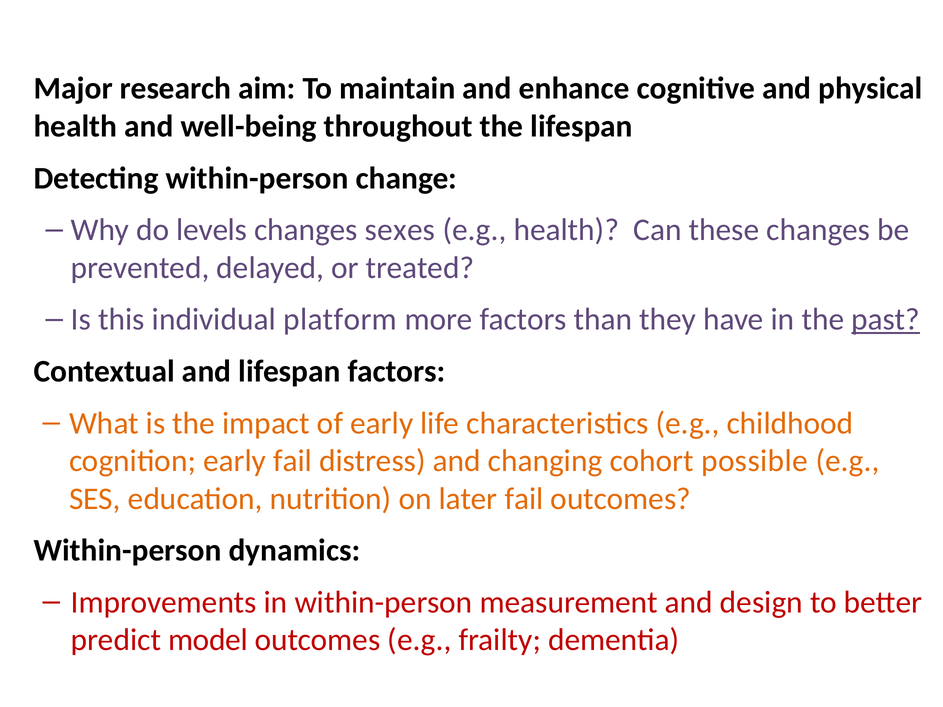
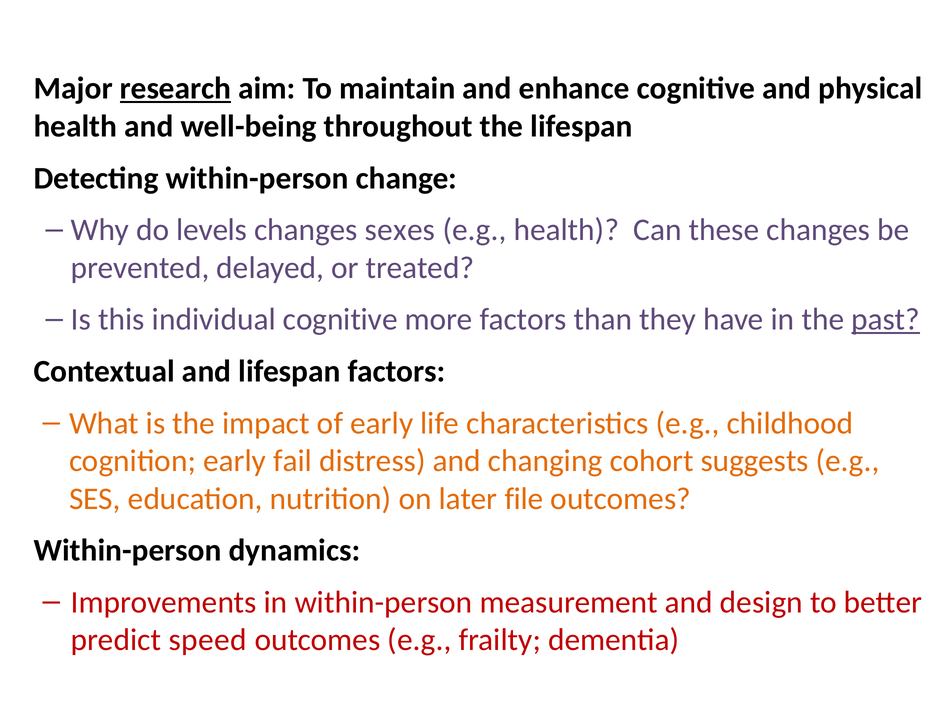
research underline: none -> present
individual platform: platform -> cognitive
possible: possible -> suggests
later fail: fail -> file
model: model -> speed
